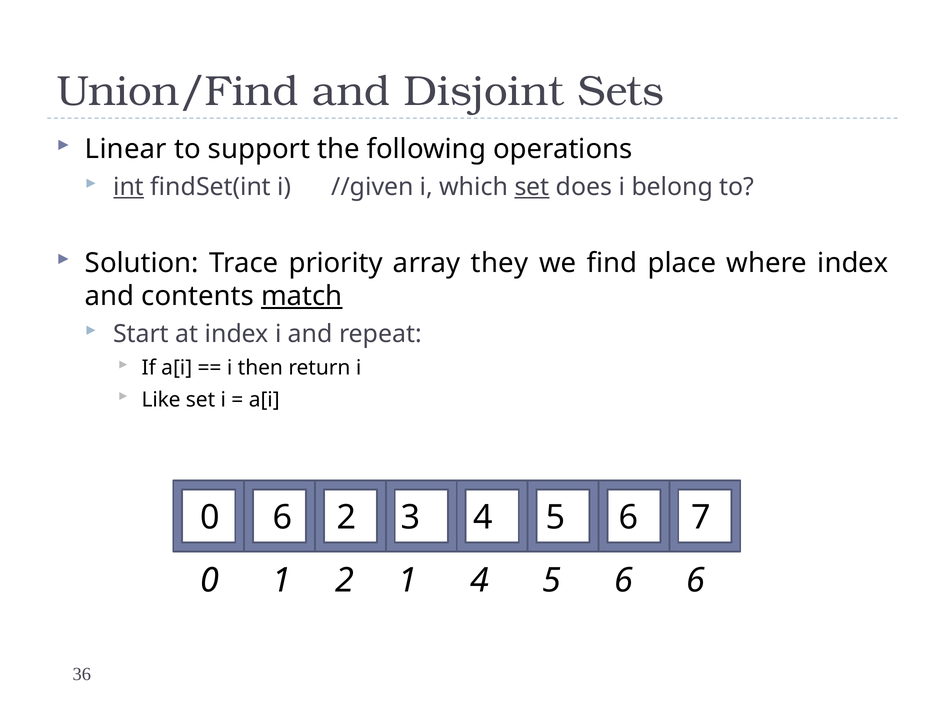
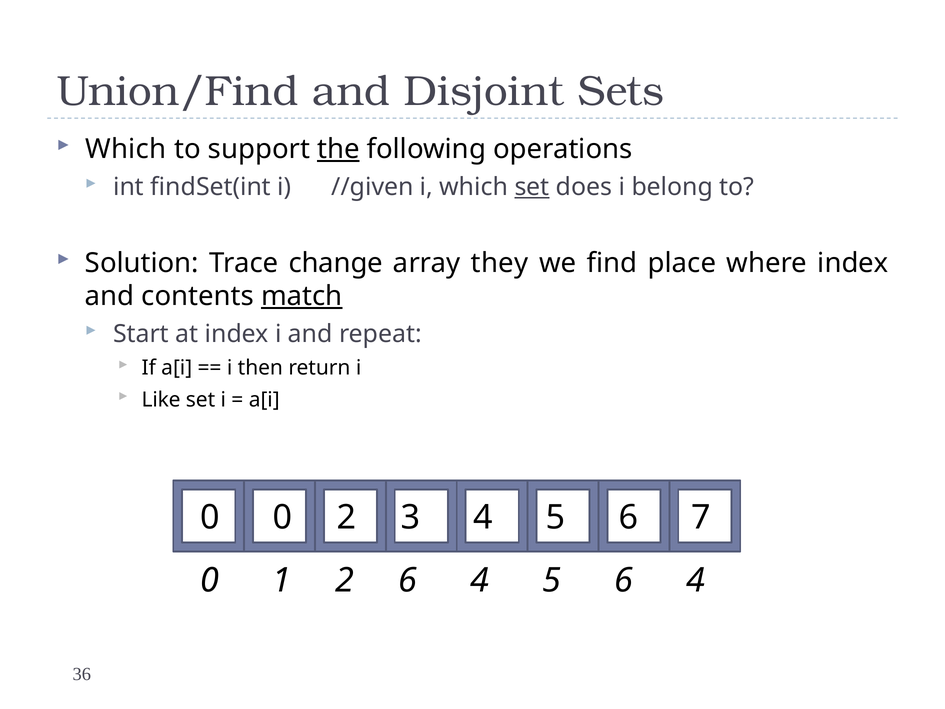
Linear at (126, 149): Linear -> Which
the underline: none -> present
int underline: present -> none
priority: priority -> change
0 6: 6 -> 0
2 1: 1 -> 6
5 6 6: 6 -> 4
